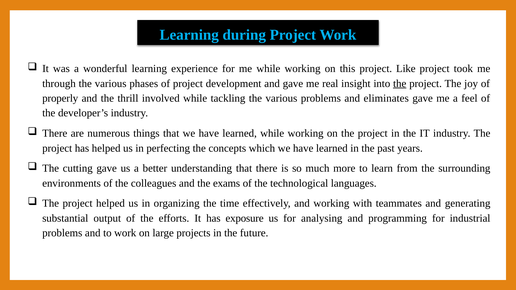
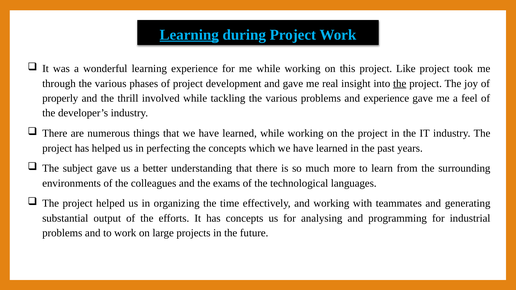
Learning at (189, 35) underline: none -> present
eliminates at (386, 98): eliminates -> experience
cutting: cutting -> subject
has exposure: exposure -> concepts
